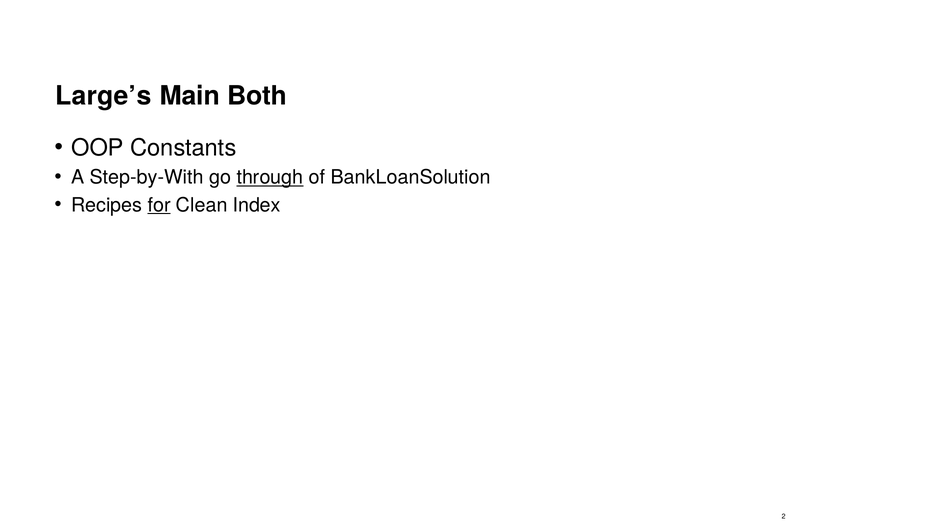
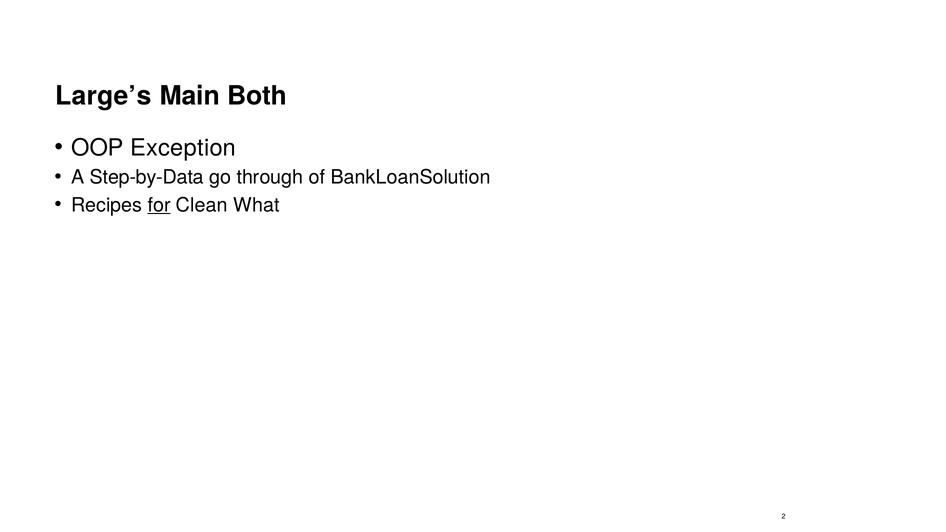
Constants: Constants -> Exception
Step-by-With: Step-by-With -> Step-by-Data
through underline: present -> none
Index: Index -> What
